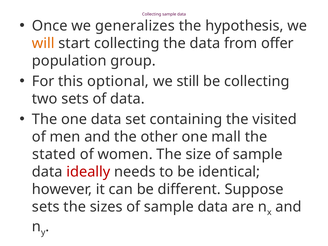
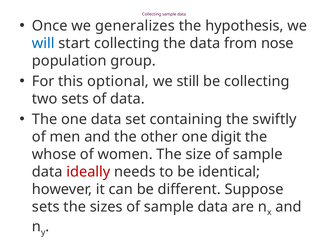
will colour: orange -> blue
offer: offer -> nose
visited: visited -> swiftly
mall: mall -> digit
stated: stated -> whose
